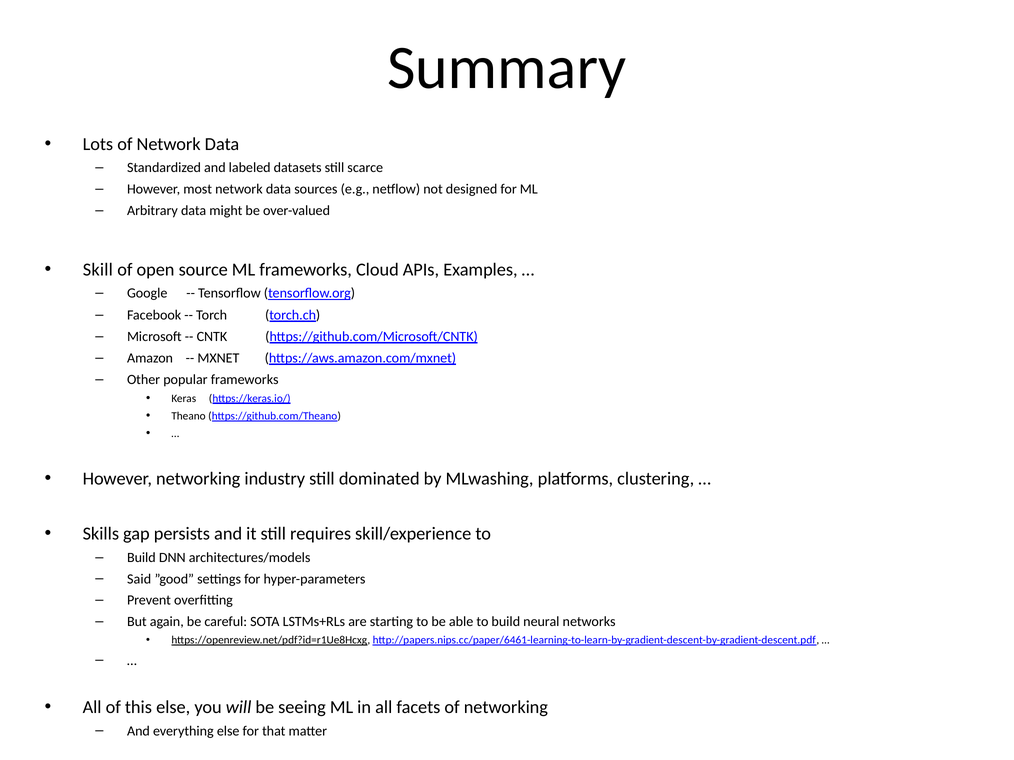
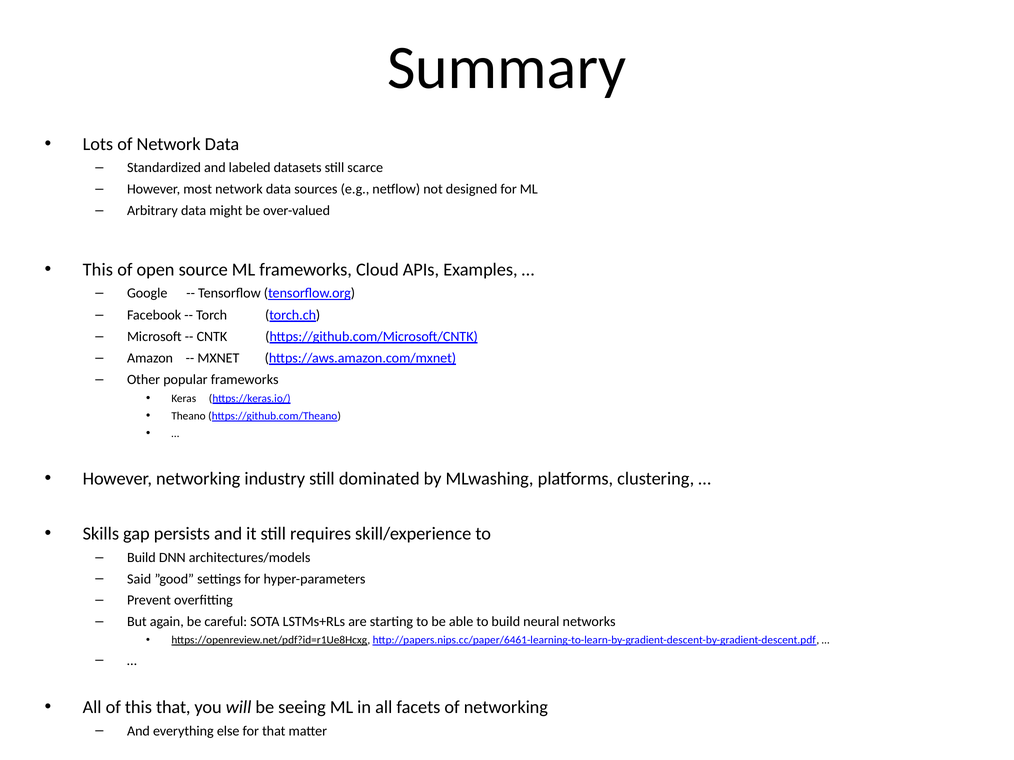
Skill at (98, 270): Skill -> This
this else: else -> that
